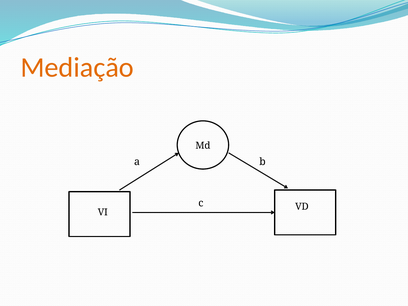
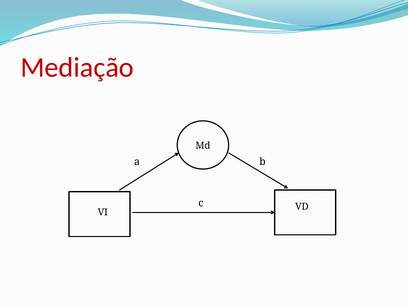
Mediação colour: orange -> red
